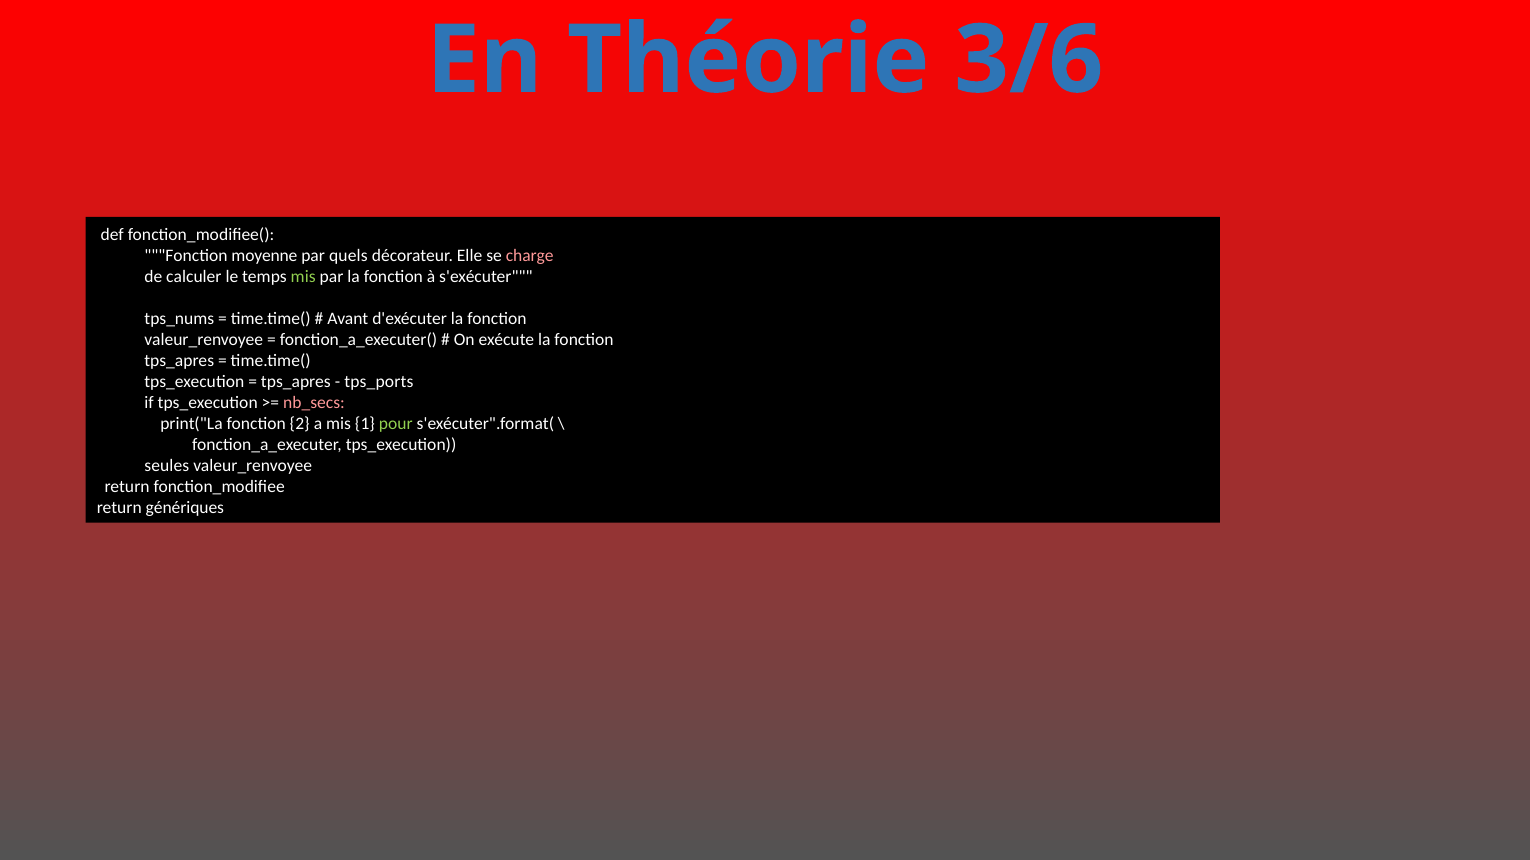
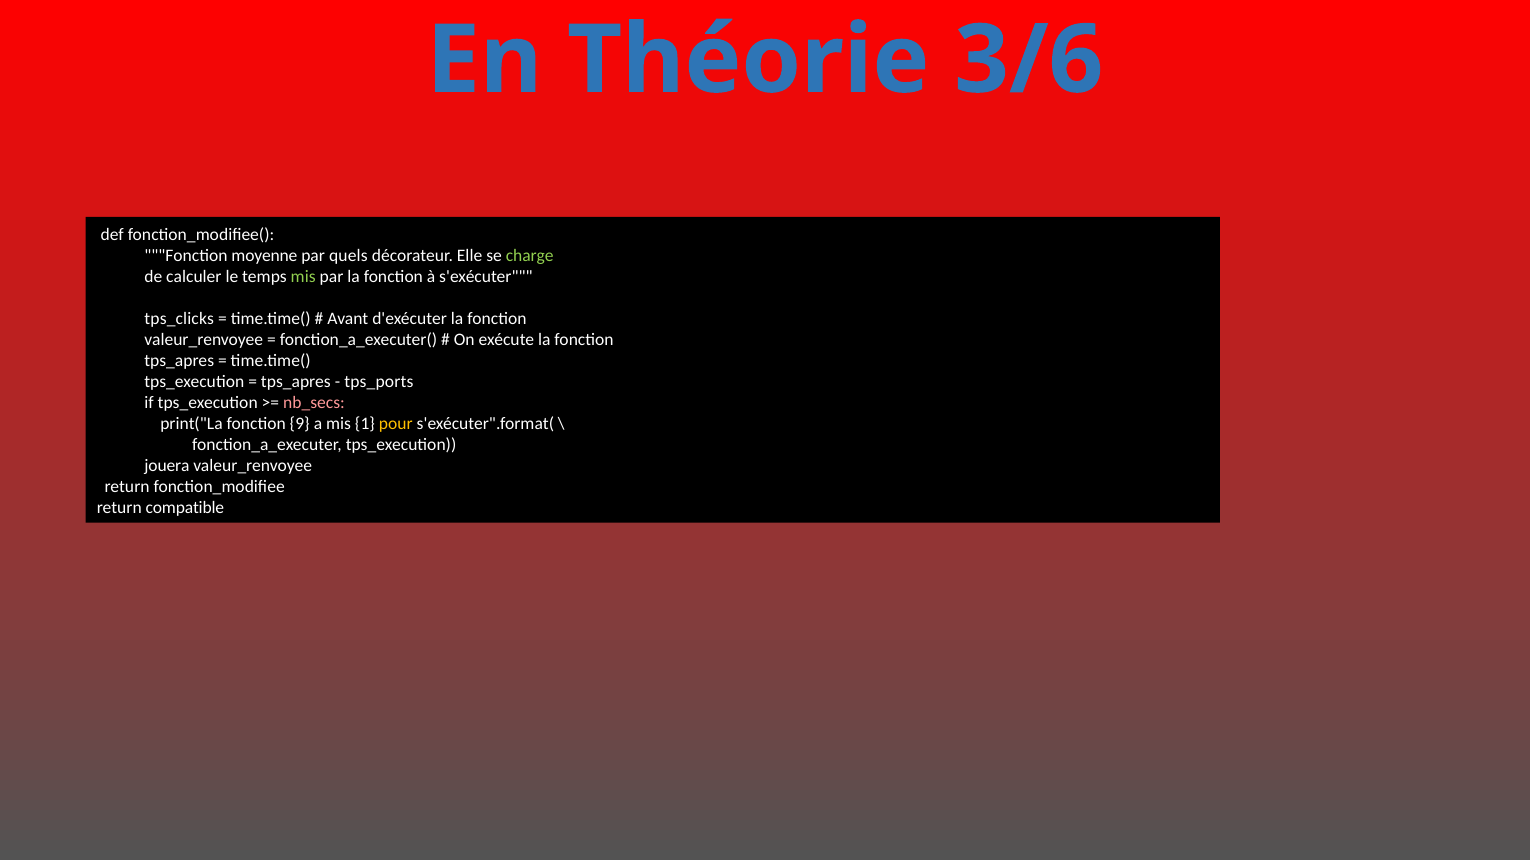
charge colour: pink -> light green
tps_nums: tps_nums -> tps_clicks
2: 2 -> 9
pour colour: light green -> yellow
seules: seules -> jouera
génériques: génériques -> compatible
